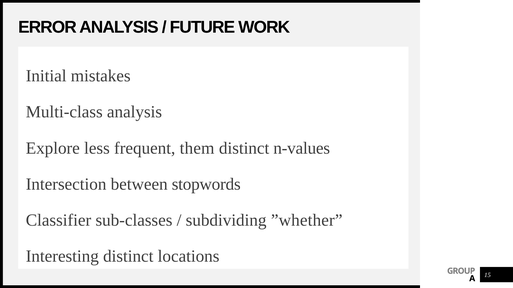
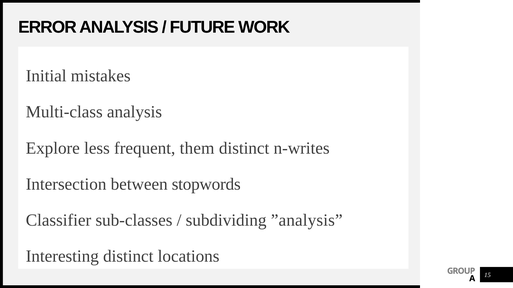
n-values: n-values -> n-writes
”whether: ”whether -> ”analysis
